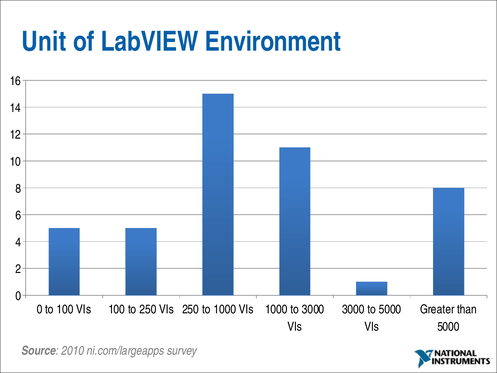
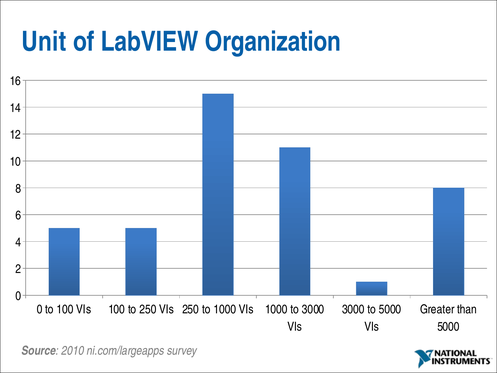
Environment: Environment -> Organization
